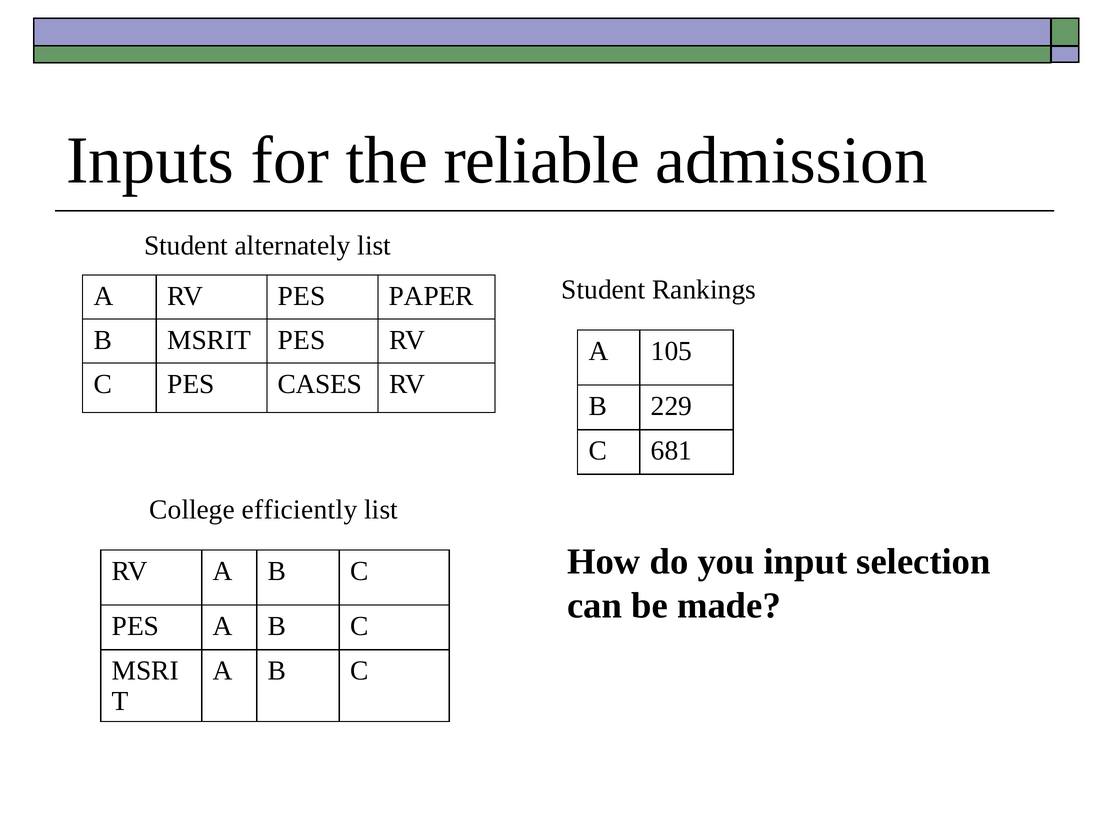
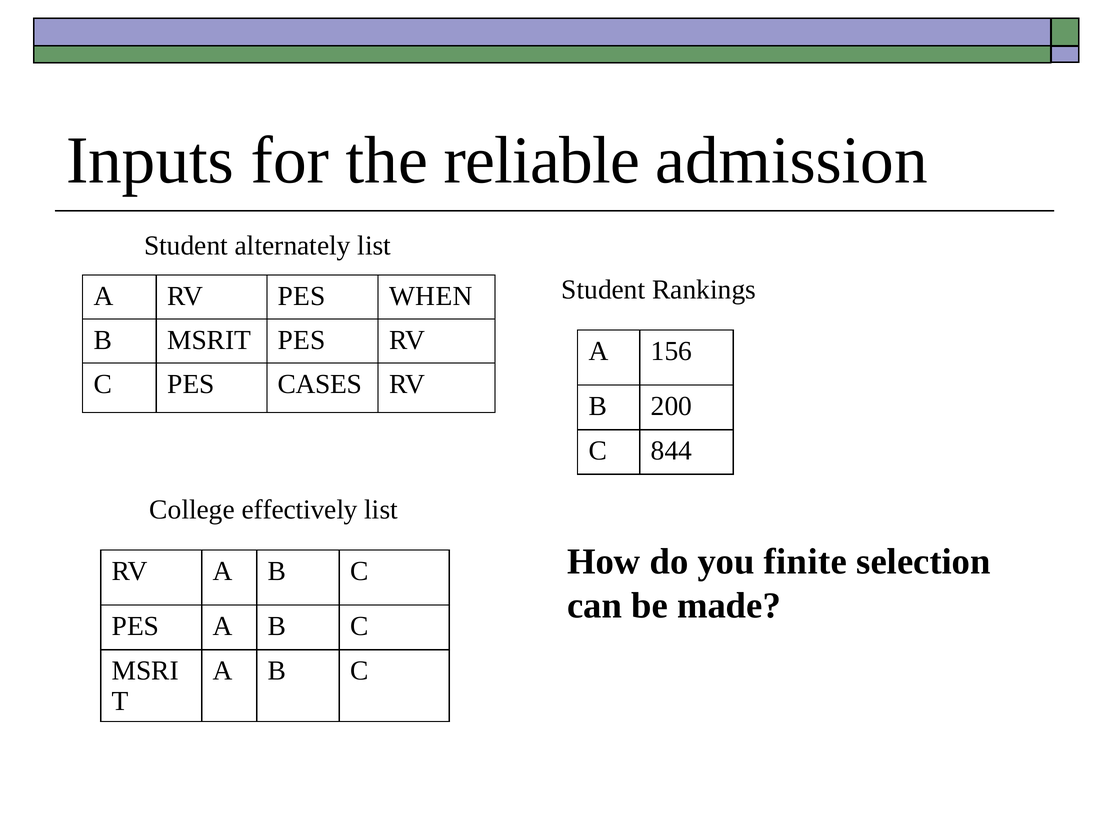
PAPER: PAPER -> WHEN
105: 105 -> 156
229: 229 -> 200
681: 681 -> 844
efficiently: efficiently -> effectively
input: input -> finite
